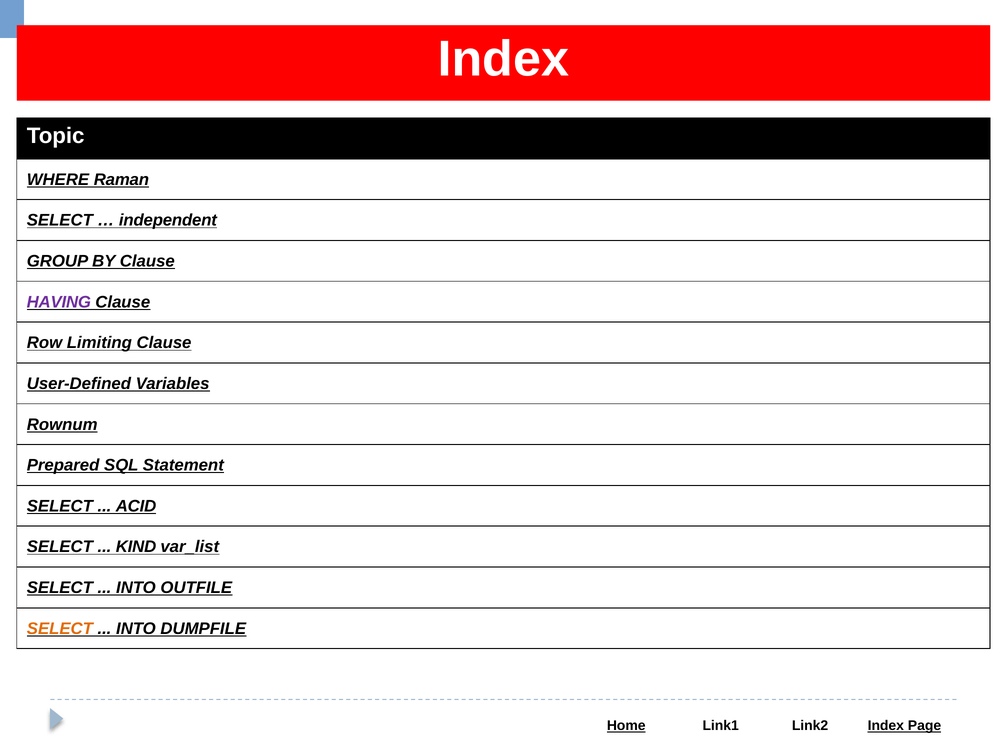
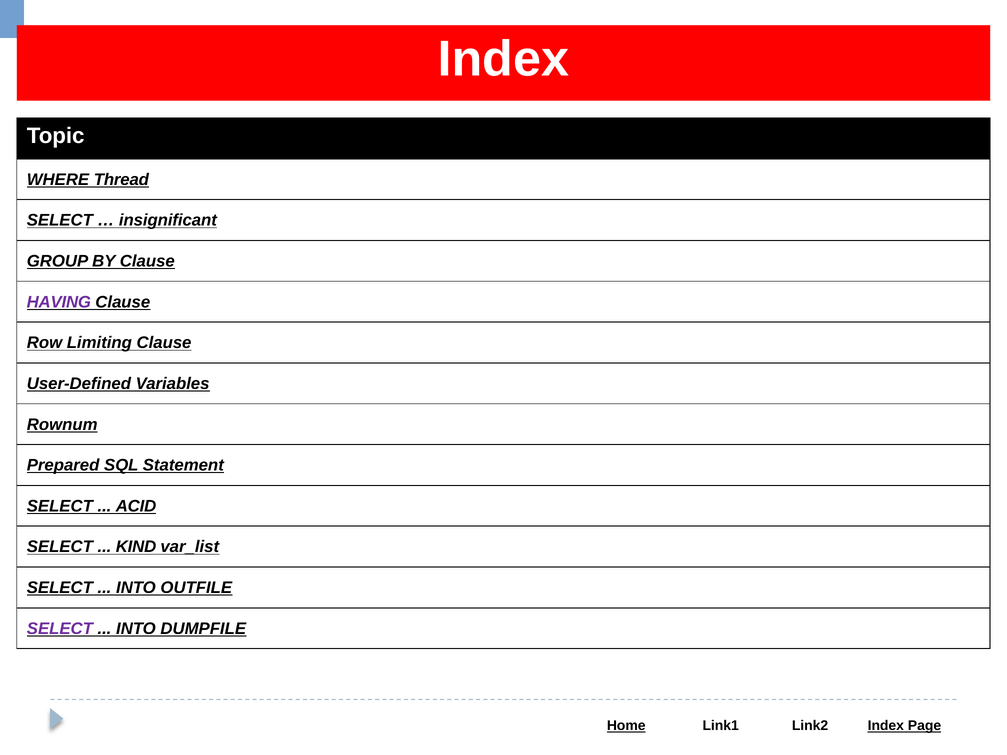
Raman: Raman -> Thread
independent: independent -> insignificant
SELECT at (60, 629) colour: orange -> purple
